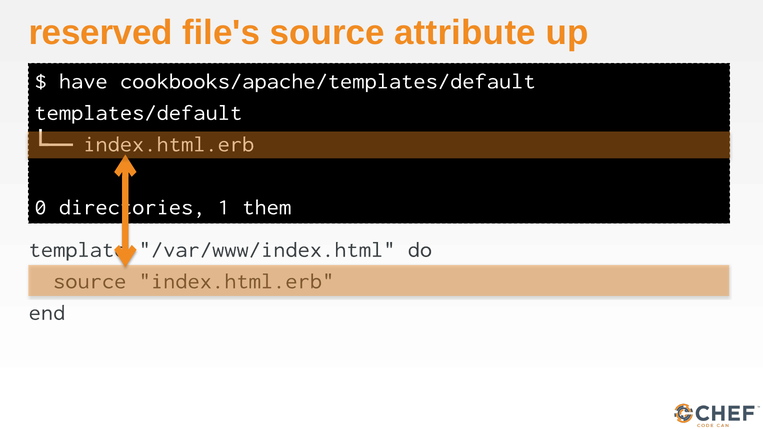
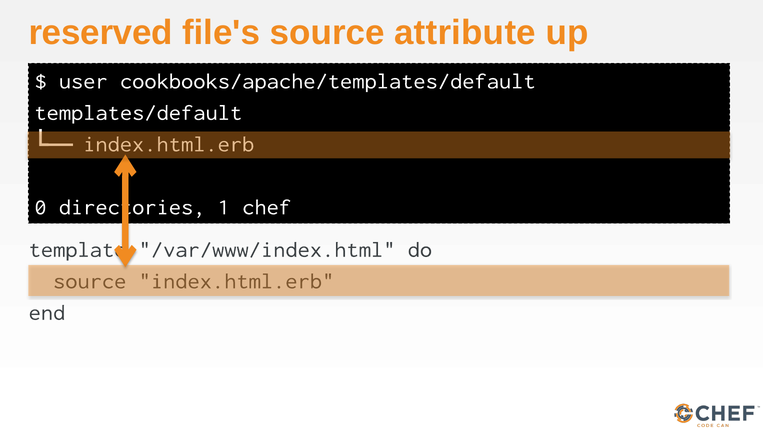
have: have -> user
them: them -> chef
